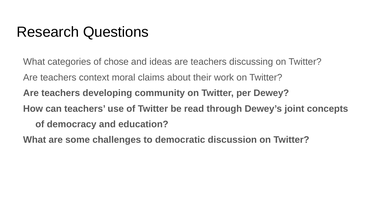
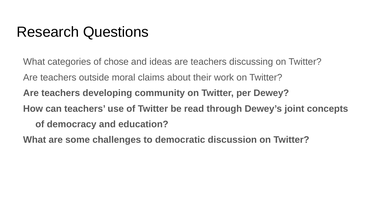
context: context -> outside
